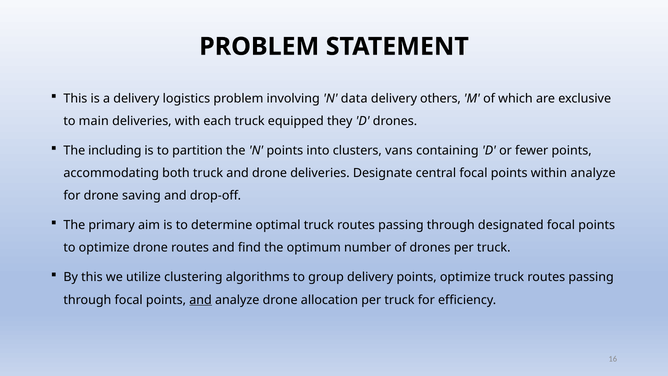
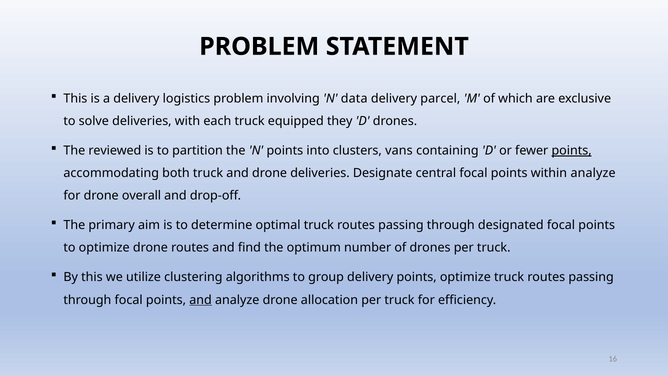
others: others -> parcel
main: main -> solve
including: including -> reviewed
points at (572, 150) underline: none -> present
saving: saving -> overall
